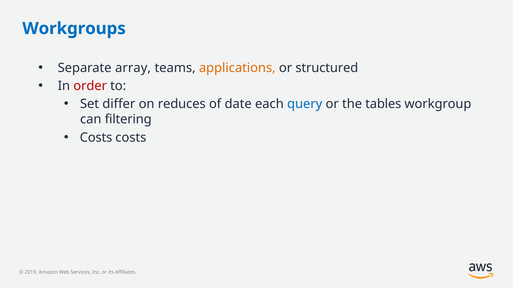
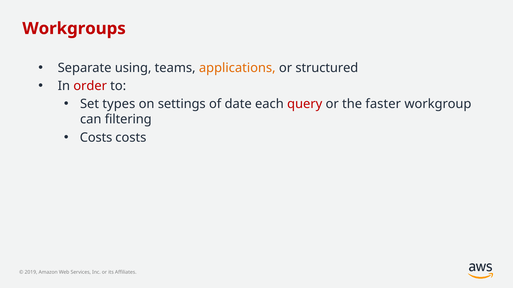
Workgroups colour: blue -> red
array: array -> using
differ: differ -> types
reduces: reduces -> settings
query colour: blue -> red
tables: tables -> faster
